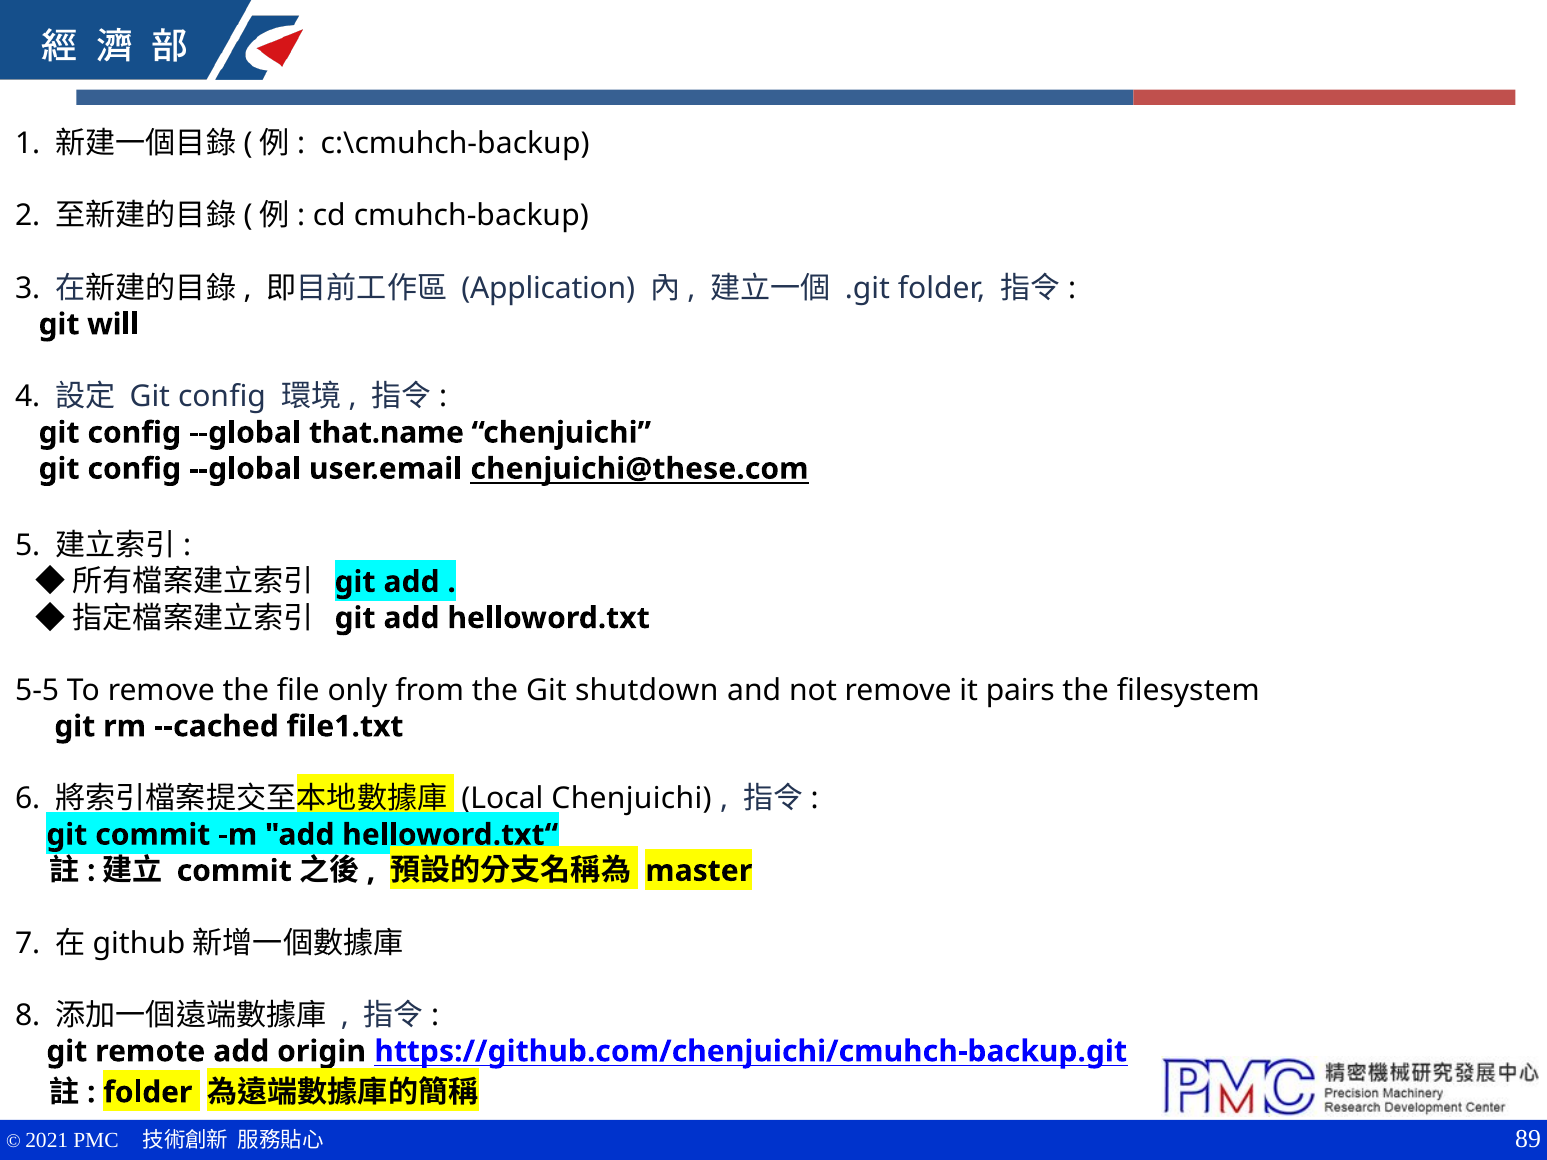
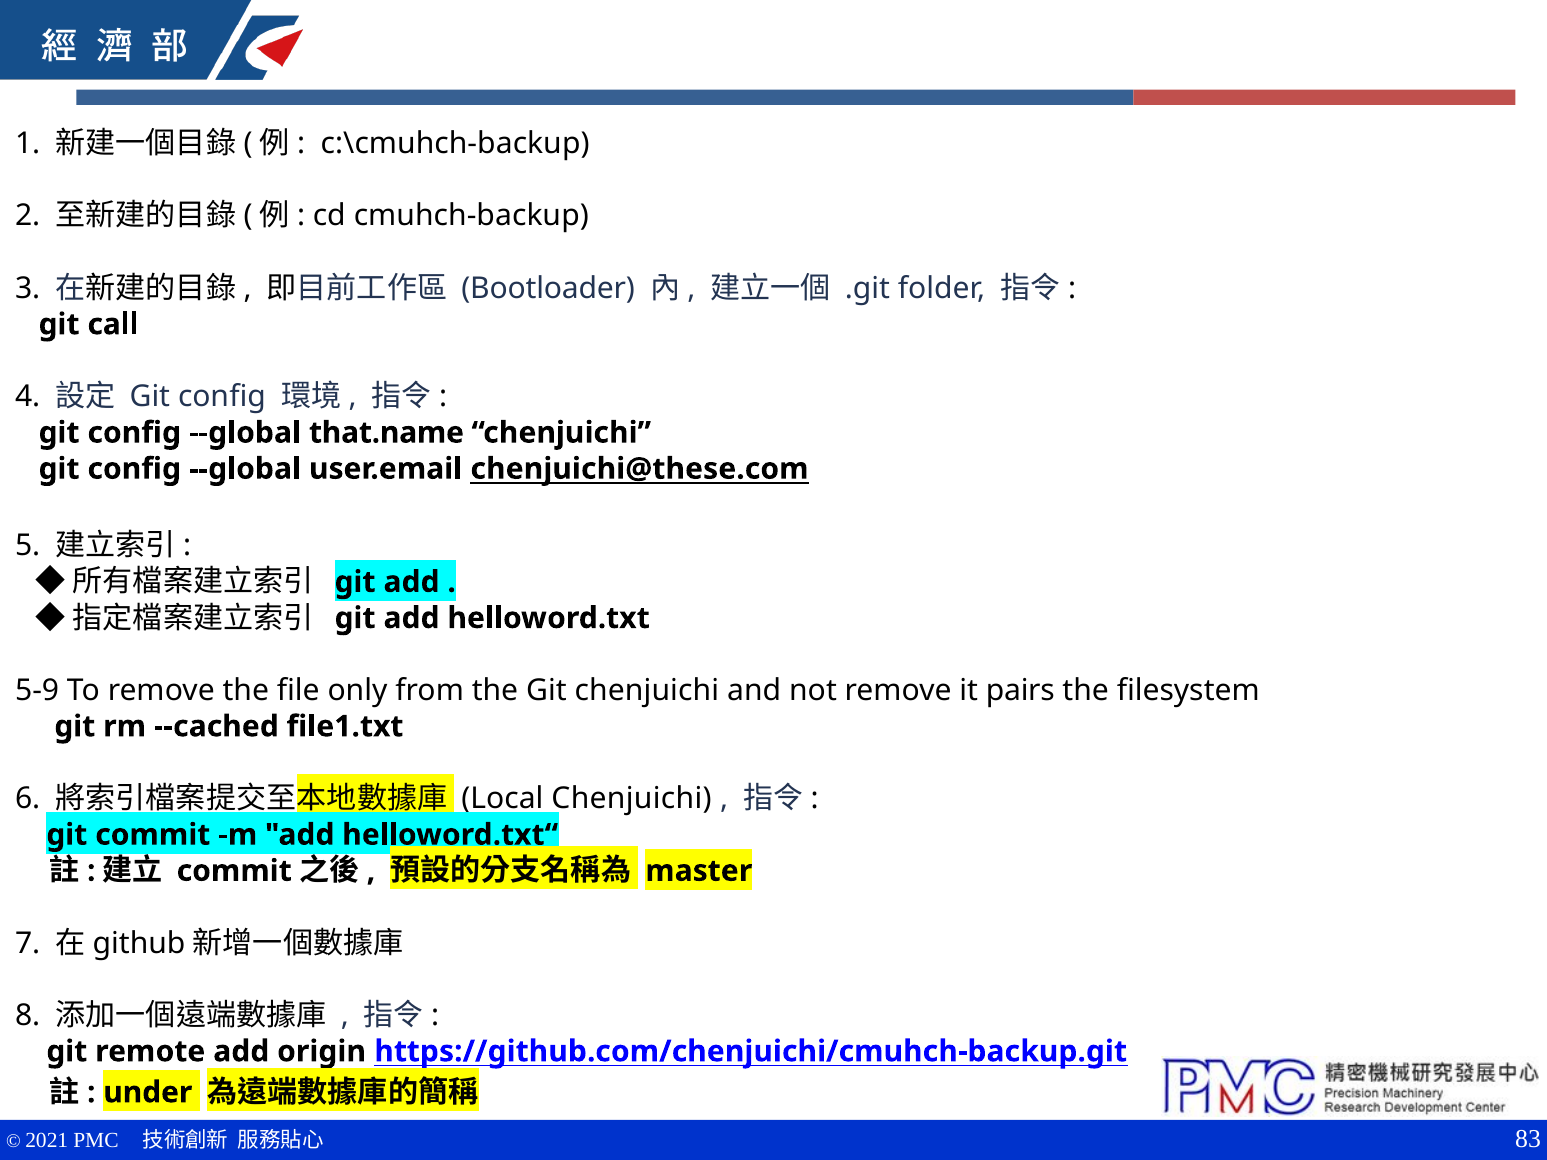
Application: Application -> Bootloader
will: will -> call
5-5: 5-5 -> 5-9
Git shutdown: shutdown -> chenjuichi
folder at (148, 1093): folder -> under
89: 89 -> 83
